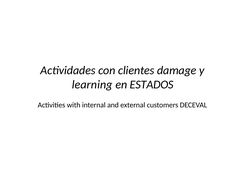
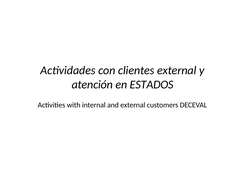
clientes damage: damage -> external
learning: learning -> atención
